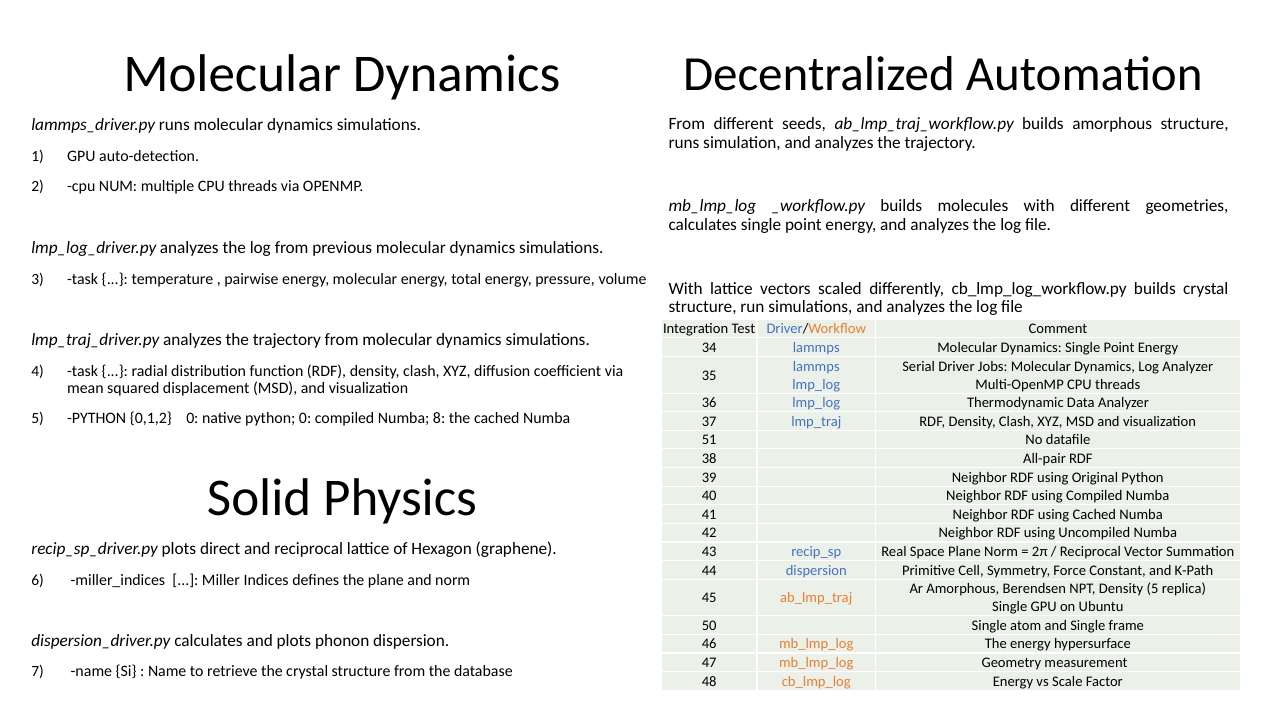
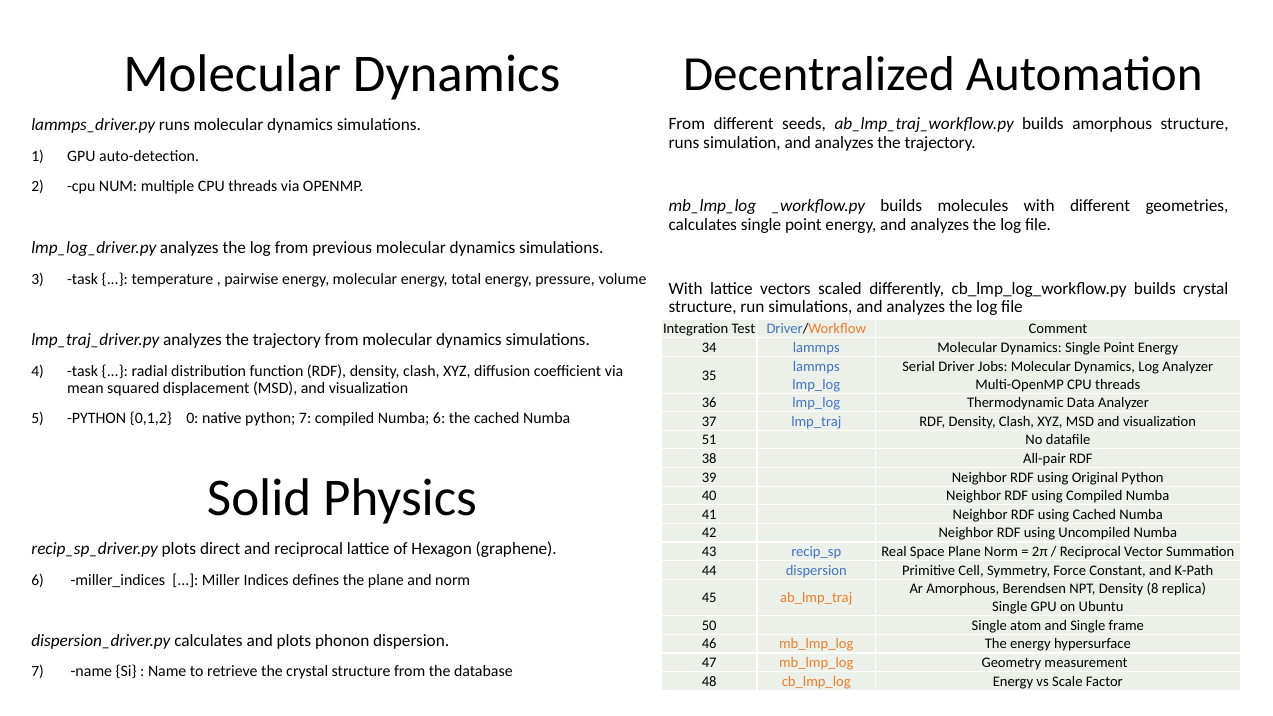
python 0: 0 -> 7
Numba 8: 8 -> 6
Density 5: 5 -> 8
